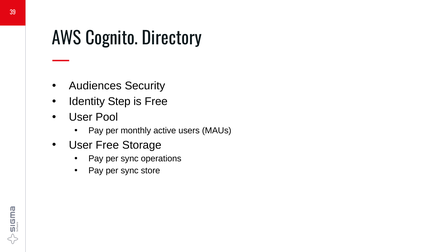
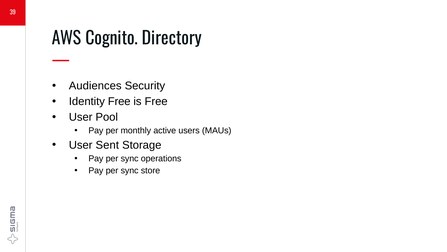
Identity Step: Step -> Free
User Free: Free -> Sent
